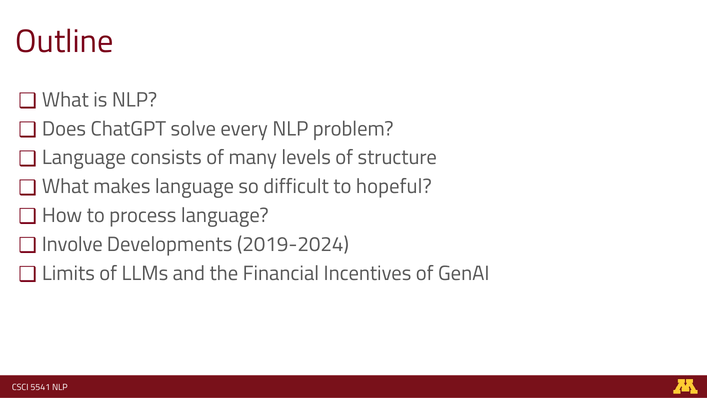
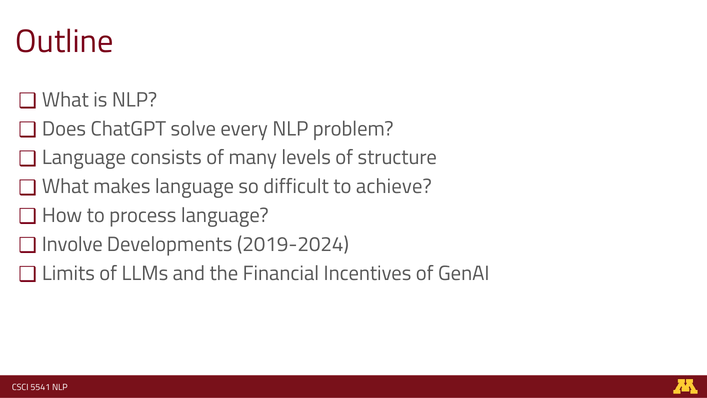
hopeful: hopeful -> achieve
